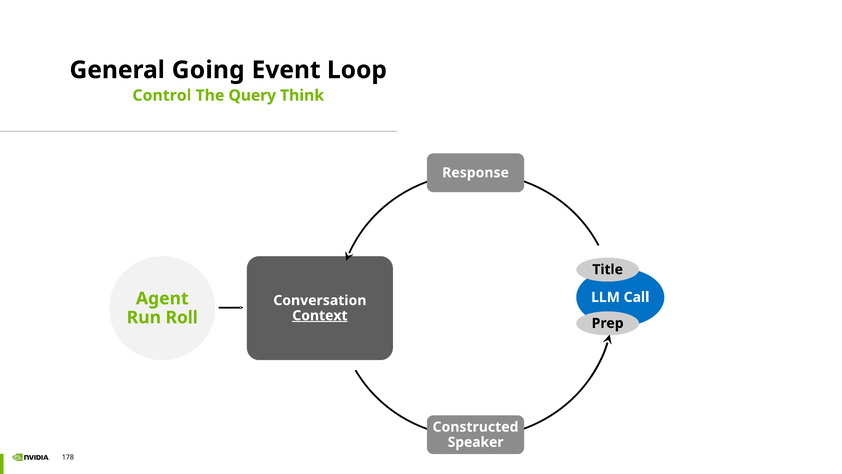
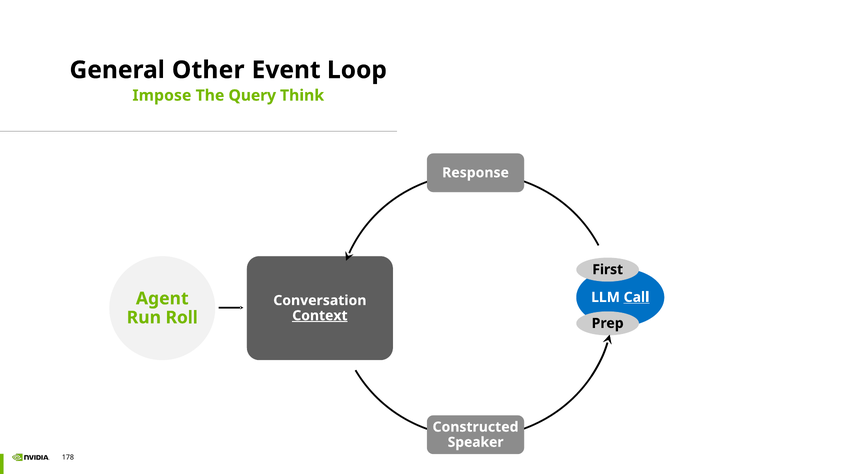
Going: Going -> Other
Control: Control -> Impose
Title: Title -> First
Call underline: none -> present
